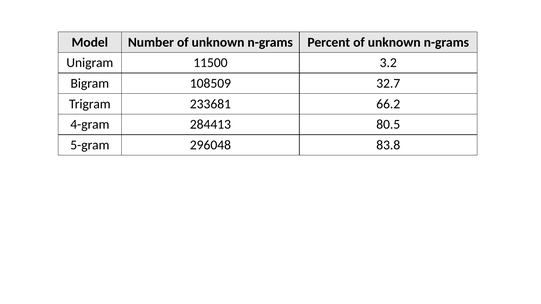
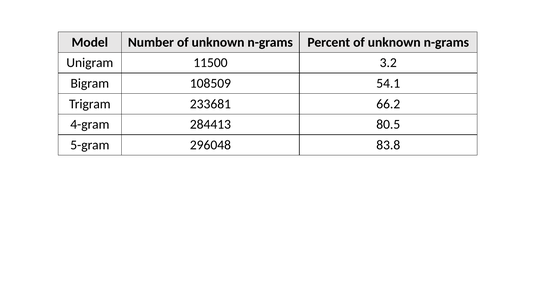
32.7: 32.7 -> 54.1
